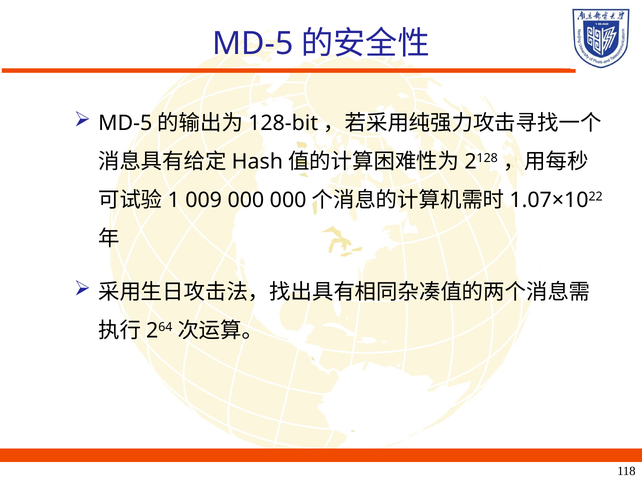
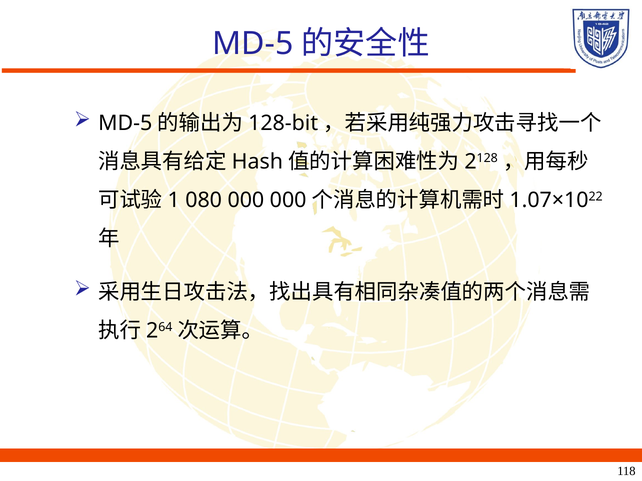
009: 009 -> 080
